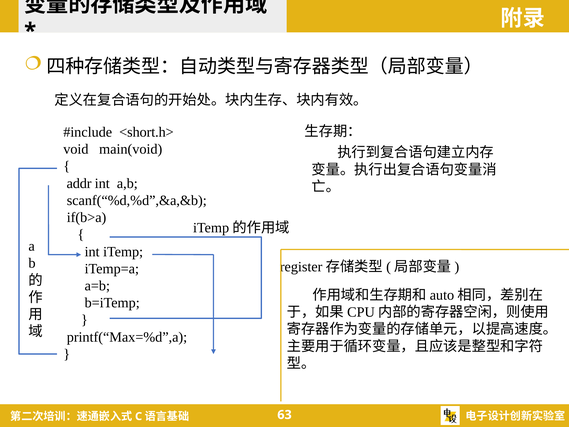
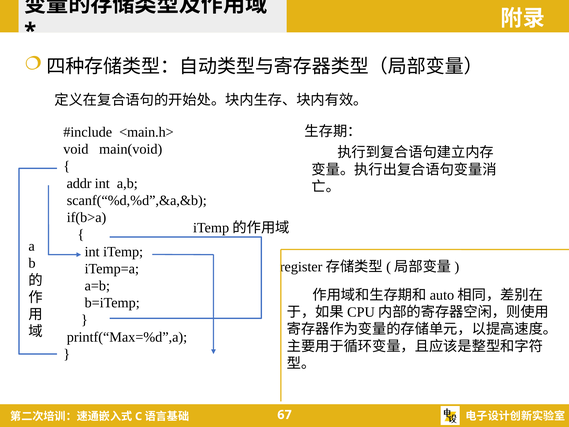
<short.h>: <short.h> -> <main.h>
63: 63 -> 67
